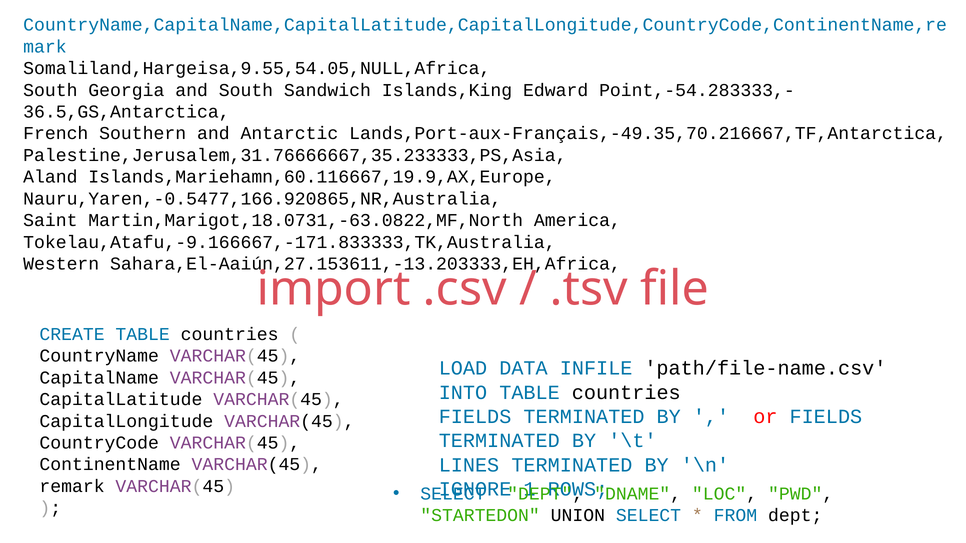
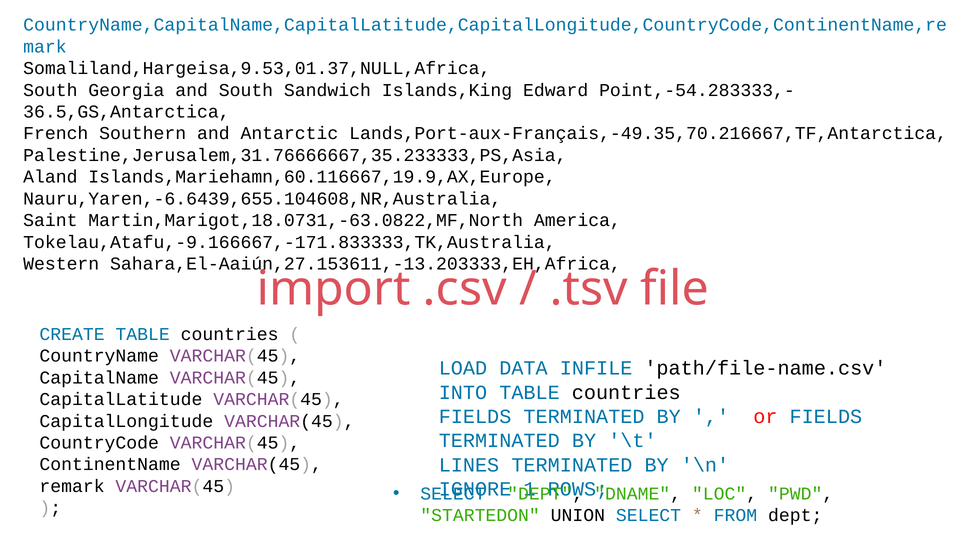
Somaliland,Hargeisa,9.55,54.05,NULL,Africa: Somaliland,Hargeisa,9.55,54.05,NULL,Africa -> Somaliland,Hargeisa,9.53,01.37,NULL,Africa
Nauru,Yaren,-0.5477,166.920865,NR,Australia: Nauru,Yaren,-0.5477,166.920865,NR,Australia -> Nauru,Yaren,-6.6439,655.104608,NR,Australia
